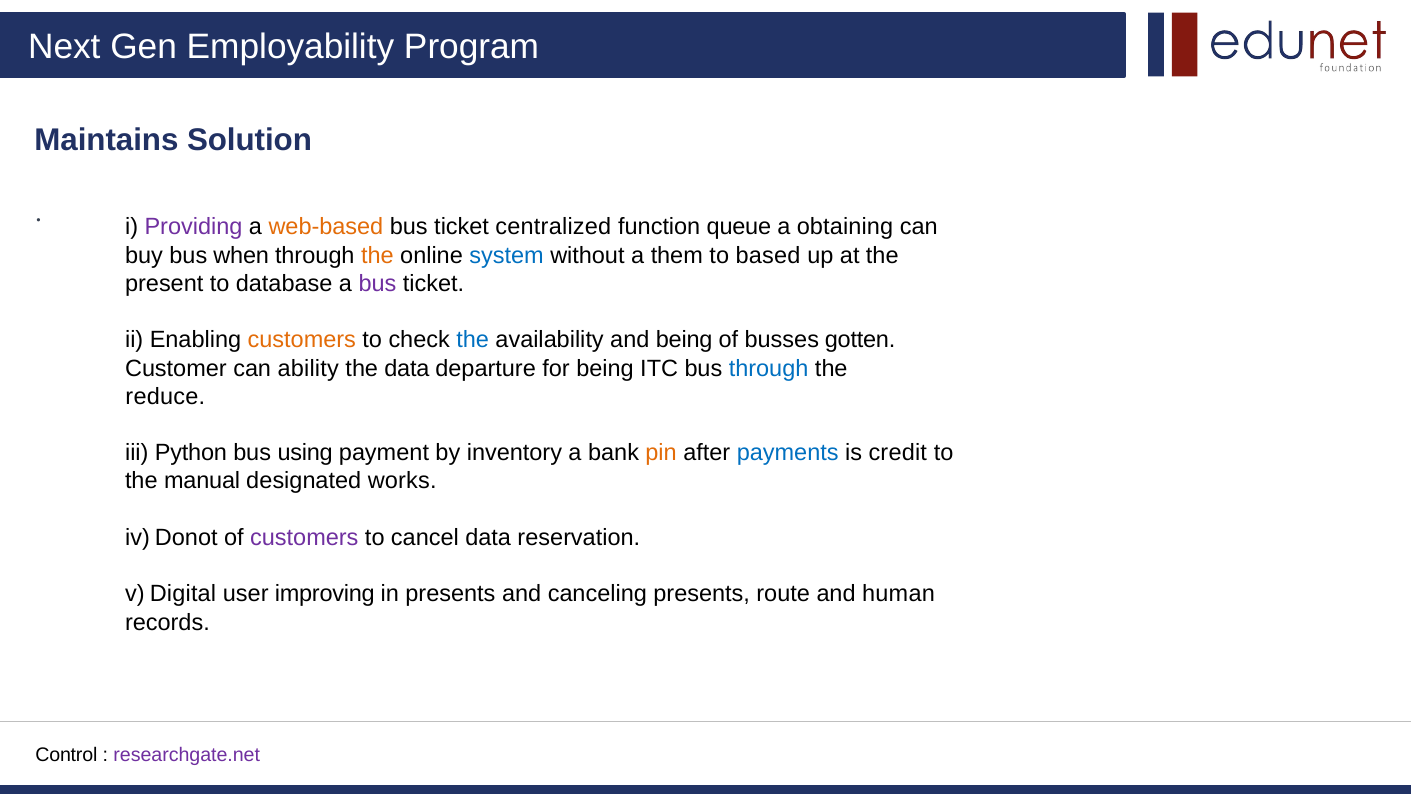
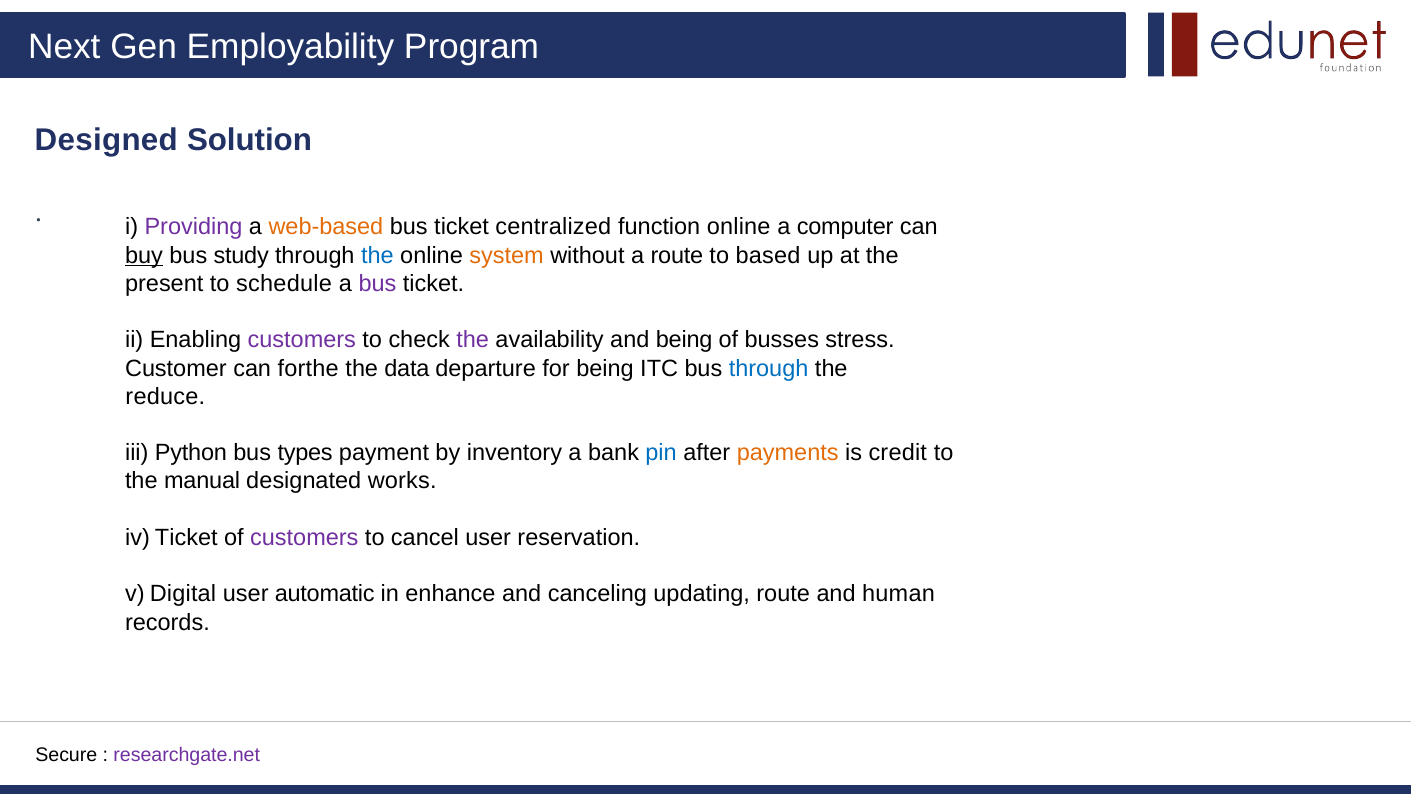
Maintains: Maintains -> Designed
function queue: queue -> online
obtaining: obtaining -> computer
buy underline: none -> present
when: when -> study
the at (377, 255) colour: orange -> blue
system colour: blue -> orange
a them: them -> route
database: database -> schedule
customers at (302, 340) colour: orange -> purple
the at (473, 340) colour: blue -> purple
gotten: gotten -> stress
ability: ability -> forthe
using: using -> types
pin colour: orange -> blue
payments colour: blue -> orange
iv Donot: Donot -> Ticket
cancel data: data -> user
improving: improving -> automatic
in presents: presents -> enhance
canceling presents: presents -> updating
Control: Control -> Secure
